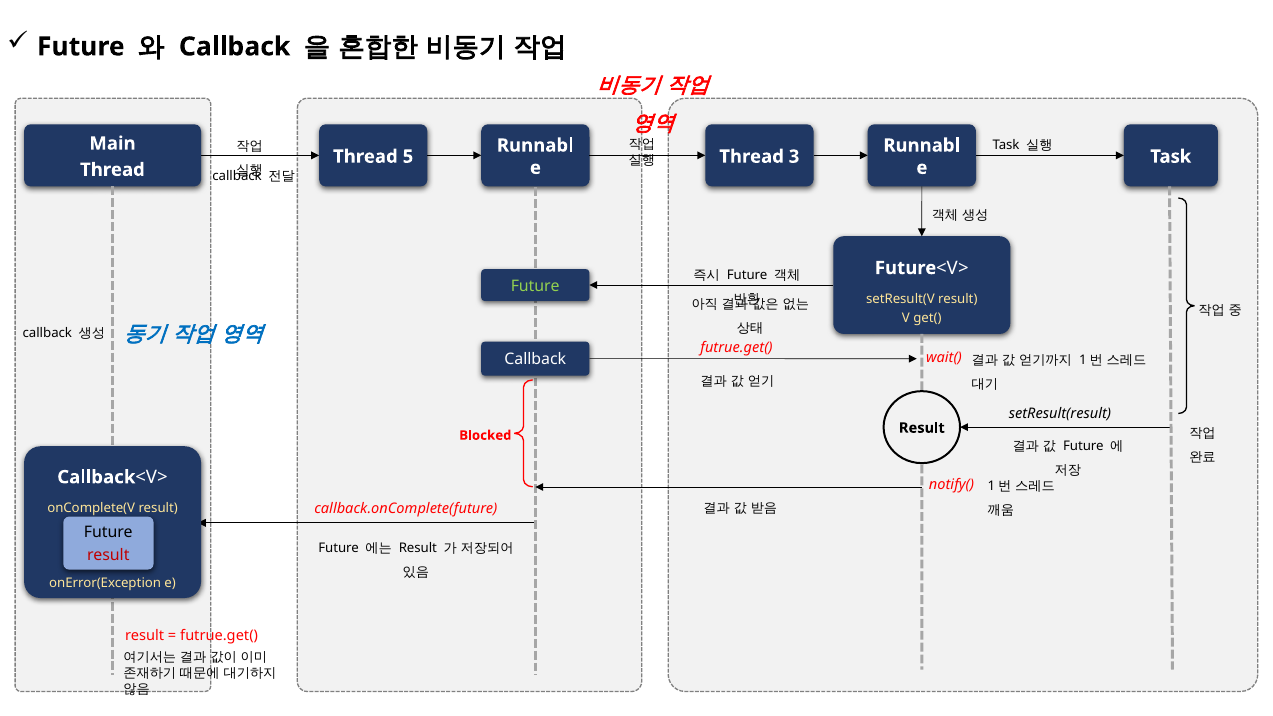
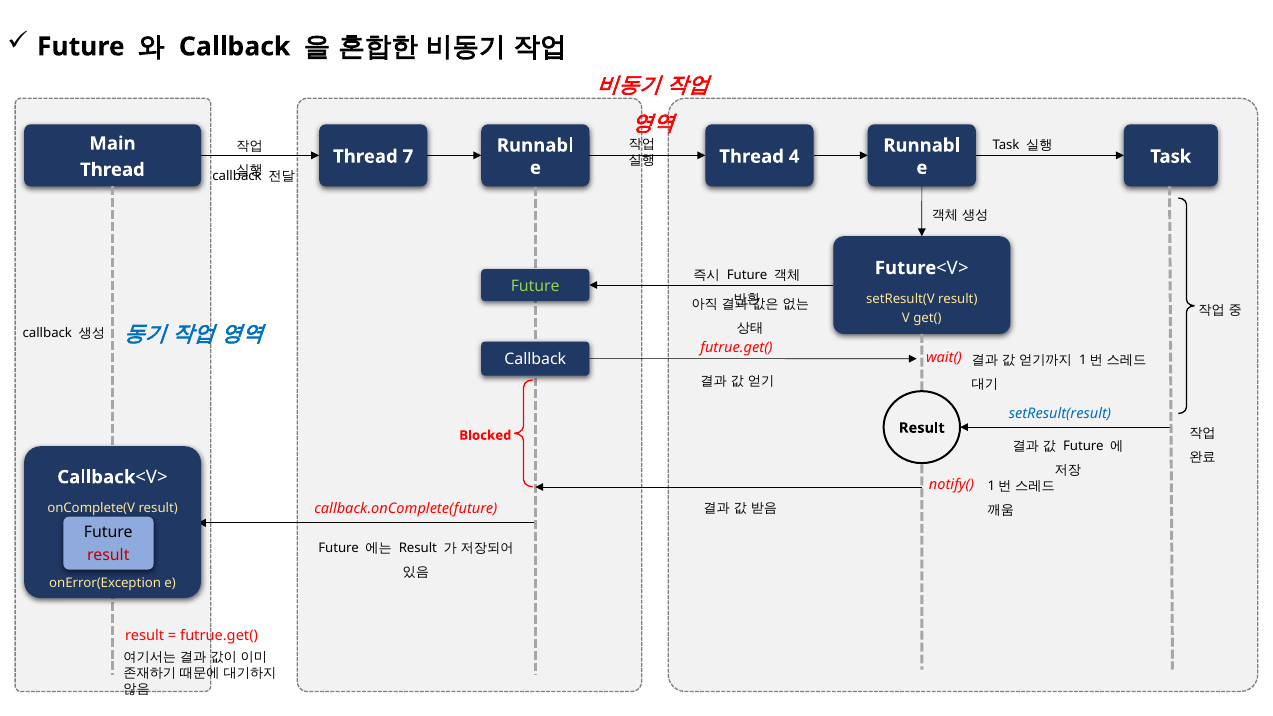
5: 5 -> 7
3: 3 -> 4
setResult(result colour: black -> blue
